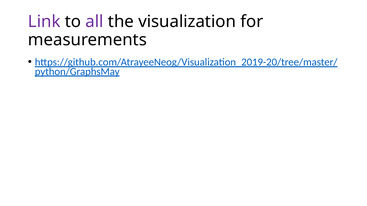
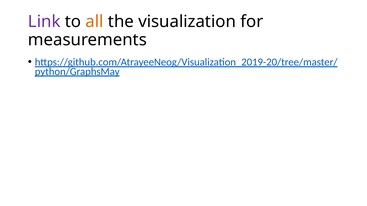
all colour: purple -> orange
